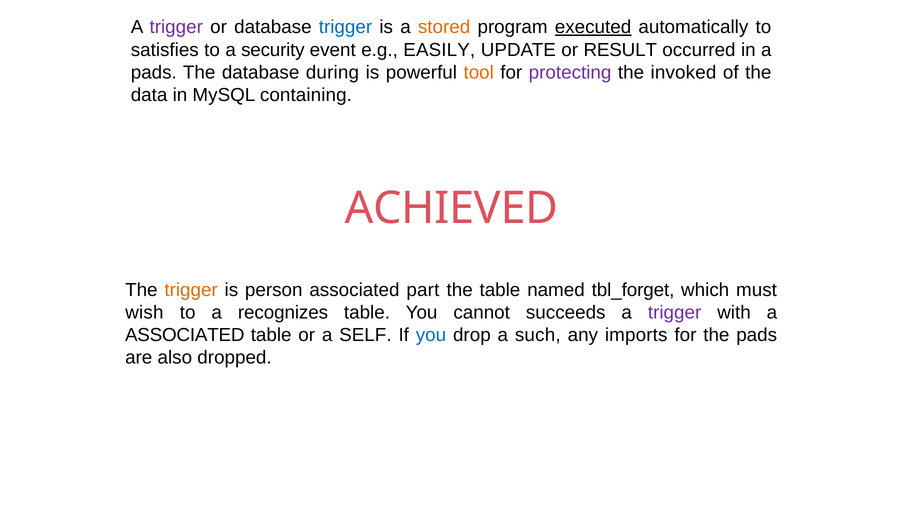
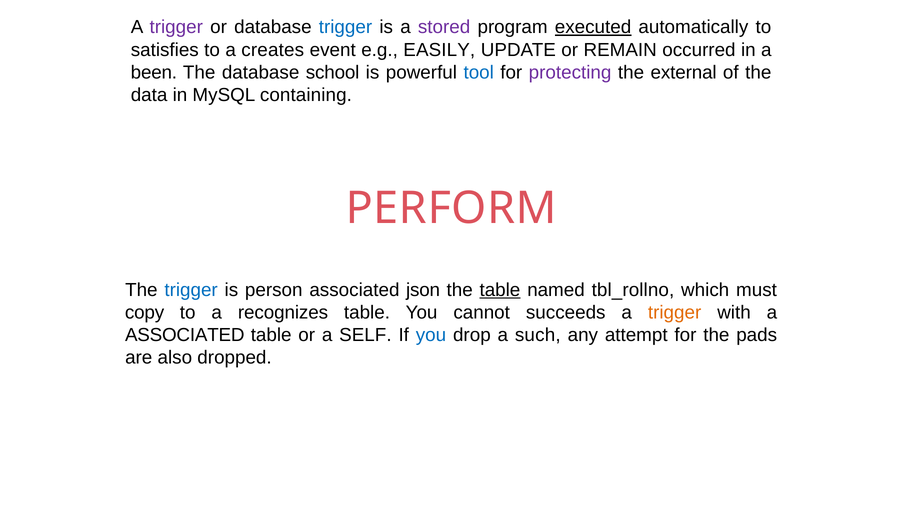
stored colour: orange -> purple
security: security -> creates
RESULT: RESULT -> REMAIN
pads at (154, 72): pads -> been
during: during -> school
tool colour: orange -> blue
invoked: invoked -> external
ACHIEVED: ACHIEVED -> PERFORM
trigger at (191, 290) colour: orange -> blue
part: part -> json
table at (500, 290) underline: none -> present
tbl_forget: tbl_forget -> tbl_rollno
wish: wish -> copy
trigger at (675, 312) colour: purple -> orange
imports: imports -> attempt
